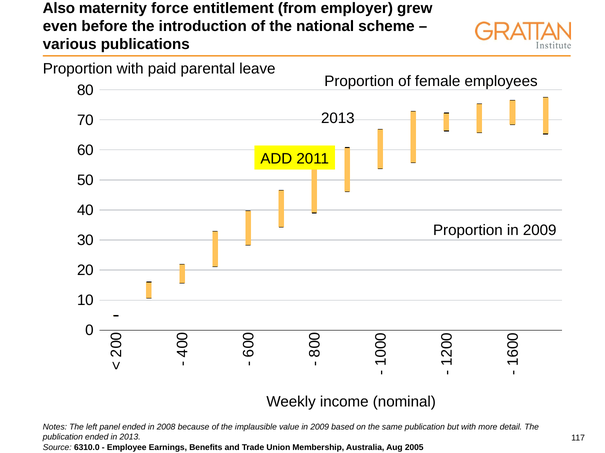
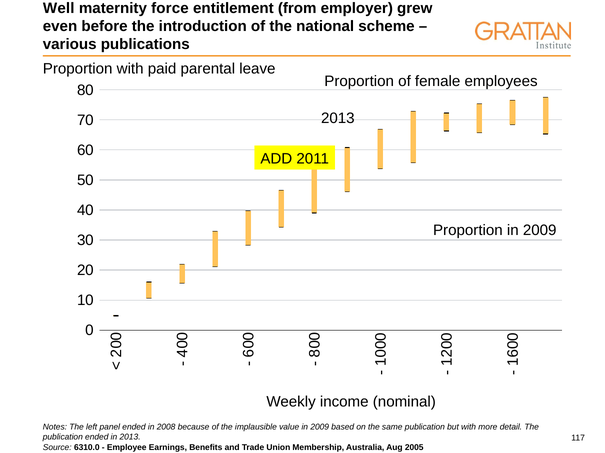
Also: Also -> Well
